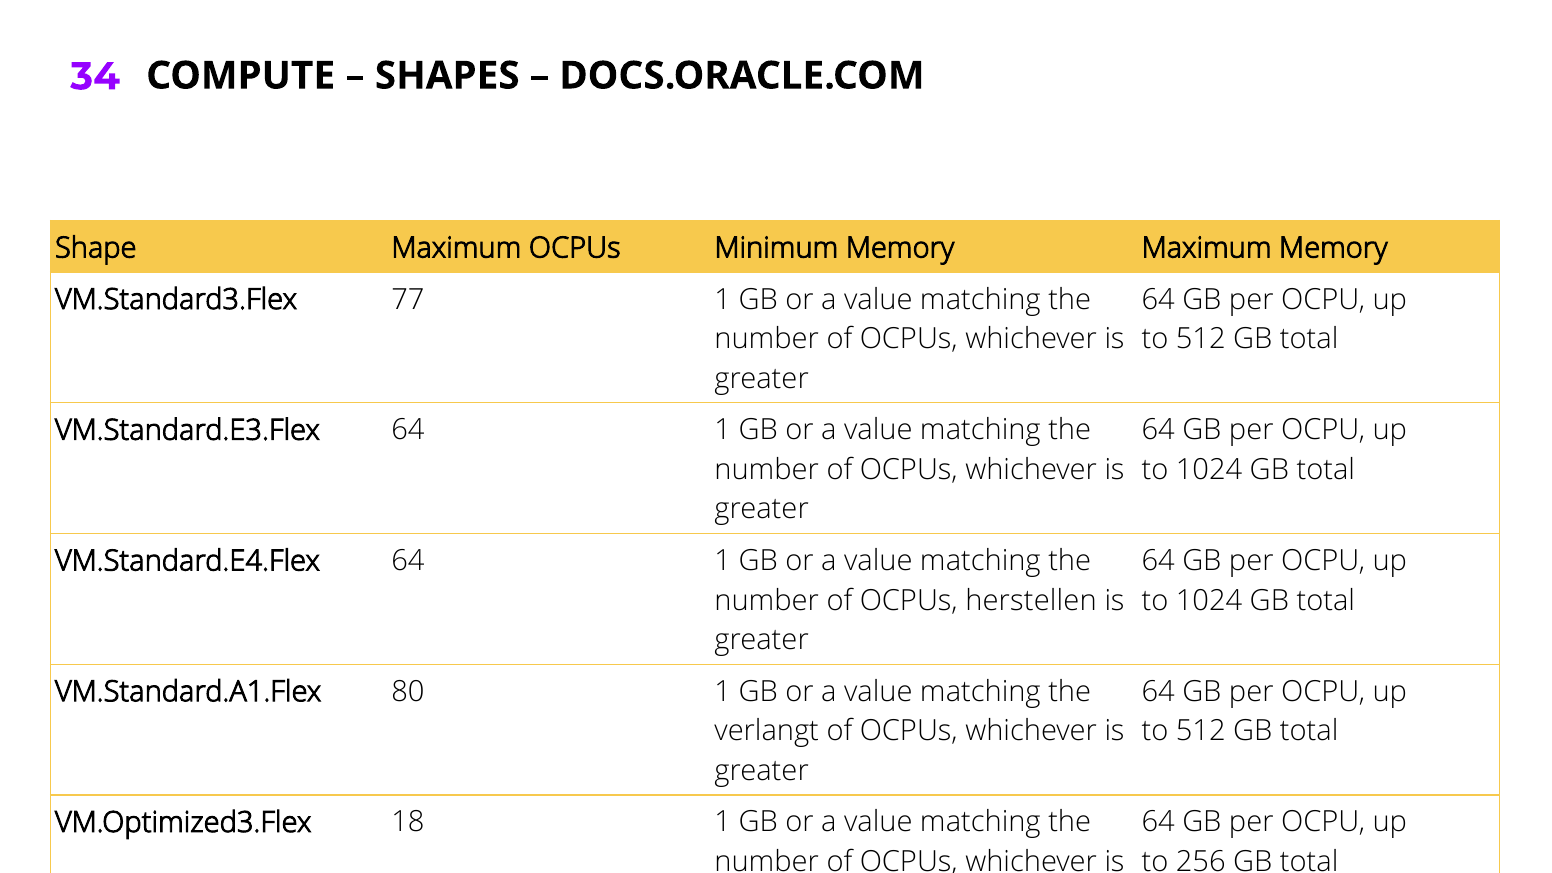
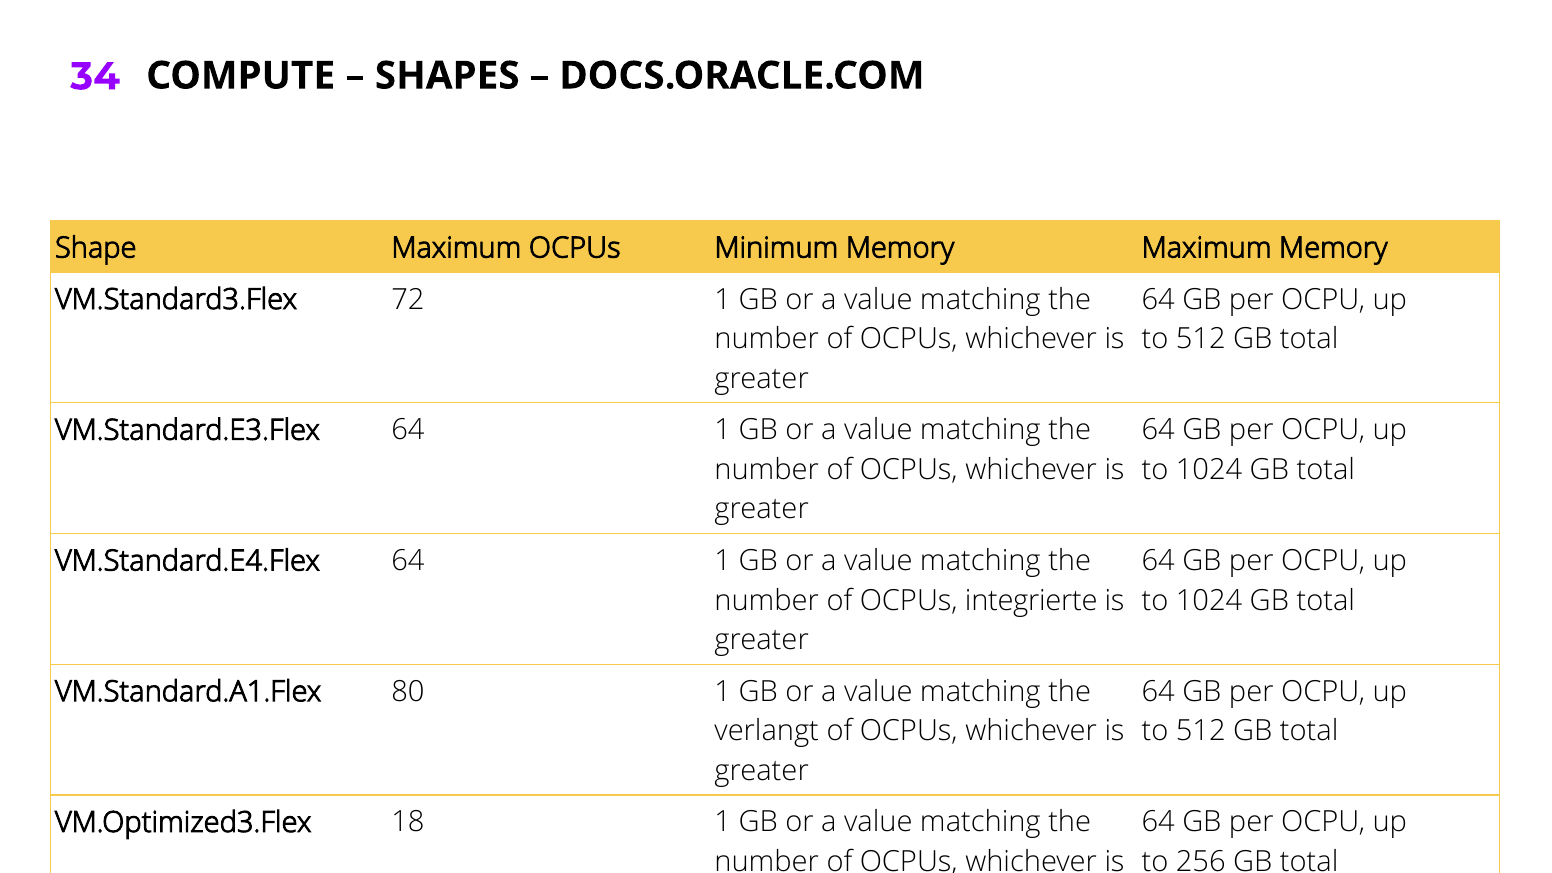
77: 77 -> 72
herstellen: herstellen -> integrierte
